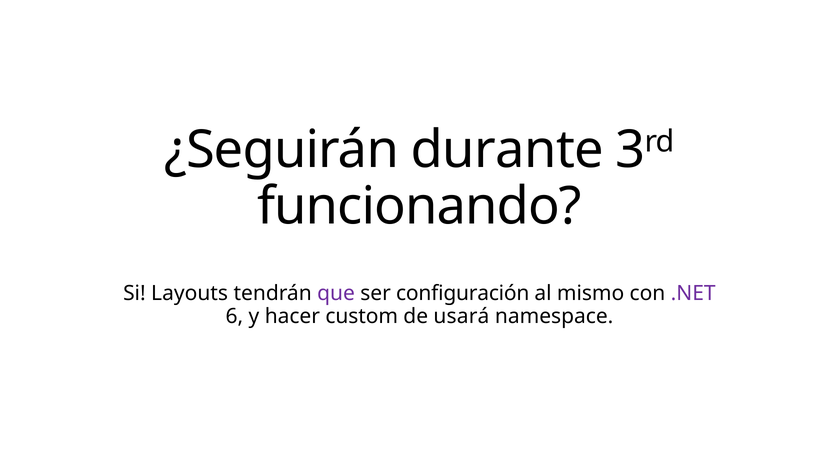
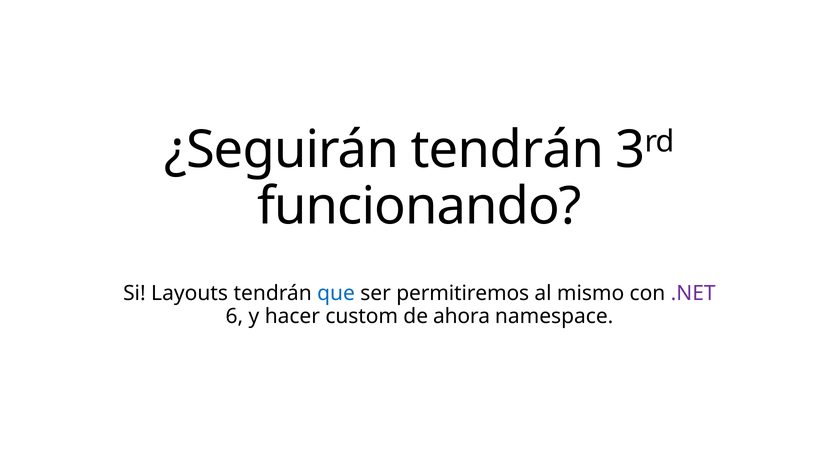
¿Seguirán durante: durante -> tendrán
que colour: purple -> blue
configuración: configuración -> permitiremos
usará: usará -> ahora
